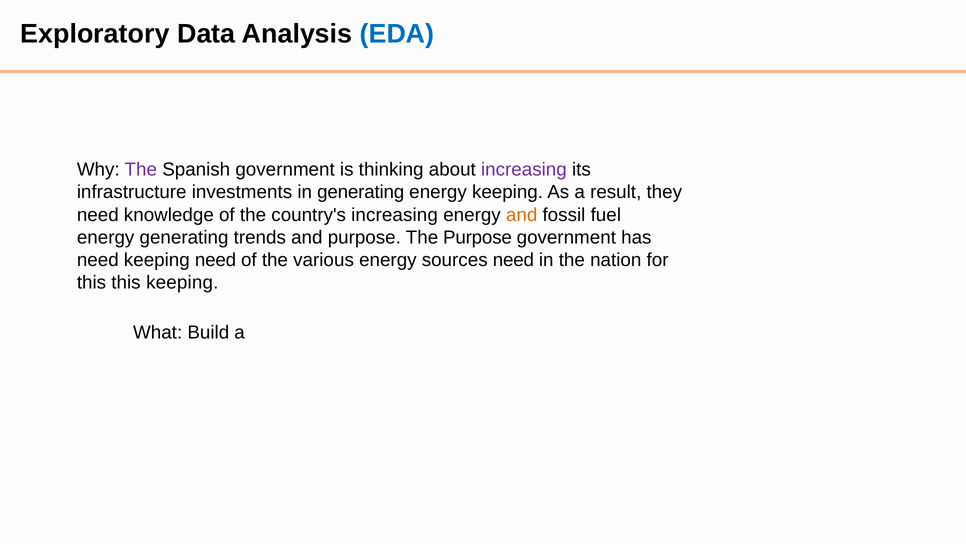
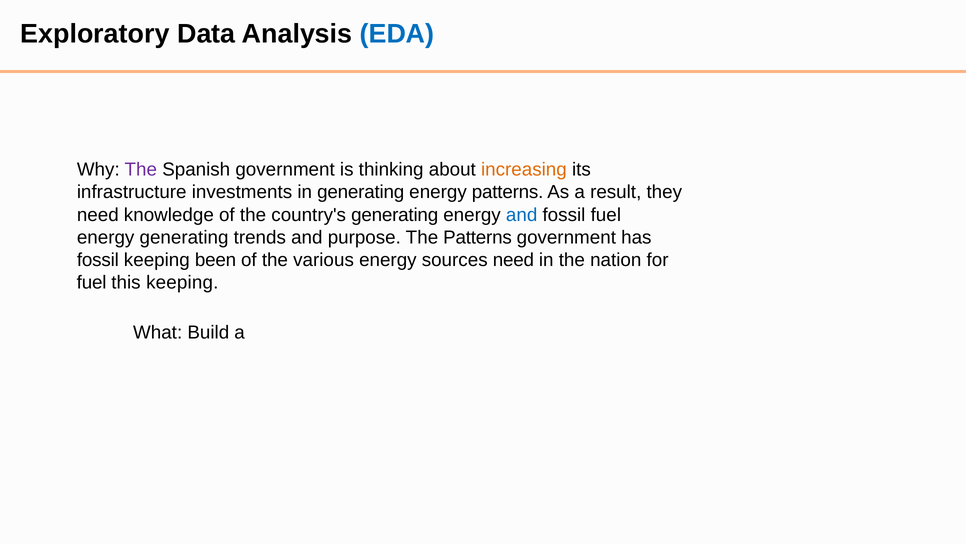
increasing at (524, 170) colour: purple -> orange
energy keeping: keeping -> patterns
country's increasing: increasing -> generating
and at (522, 215) colour: orange -> blue
The Purpose: Purpose -> Patterns
need at (98, 260): need -> fossil
keeping need: need -> been
this at (92, 282): this -> fuel
